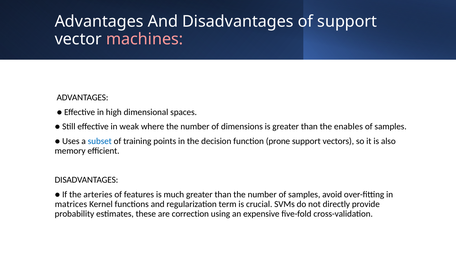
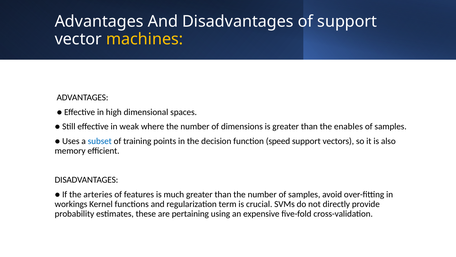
machines colour: pink -> yellow
prone: prone -> speed
matrices: matrices -> workings
correction: correction -> pertaining
